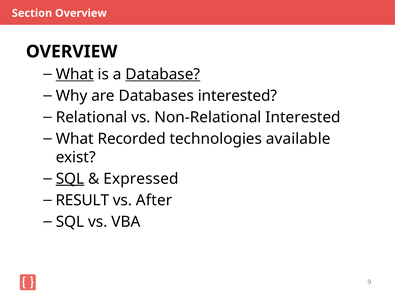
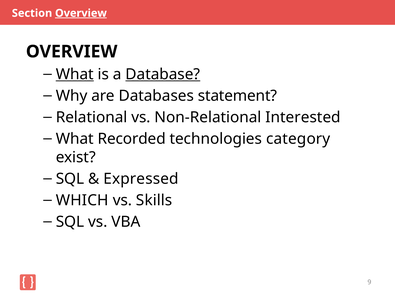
Overview at (81, 13) underline: none -> present
Databases interested: interested -> statement
available: available -> category
SQL at (70, 179) underline: present -> none
RESULT: RESULT -> WHICH
After: After -> Skills
